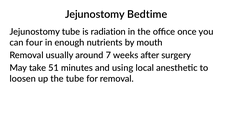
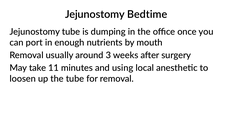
radiation: radiation -> dumping
four: four -> port
7: 7 -> 3
51: 51 -> 11
